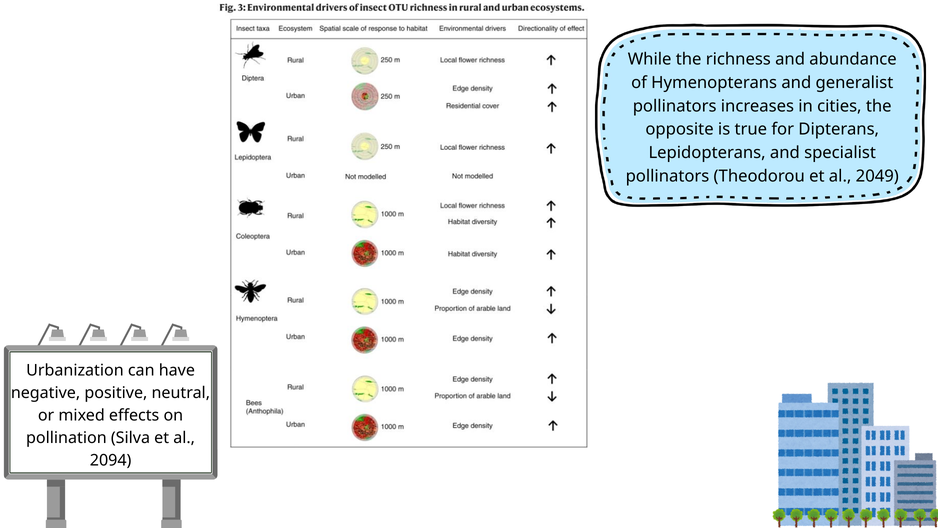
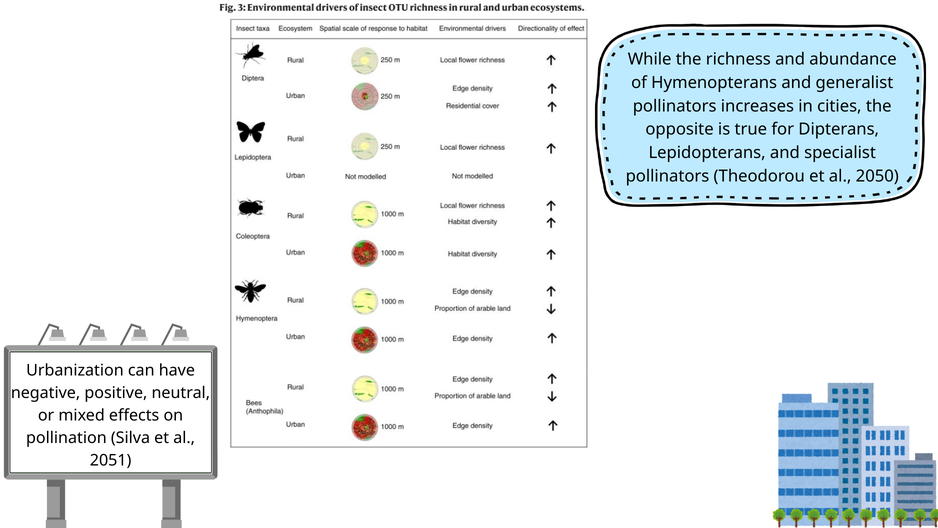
2049: 2049 -> 2050
2094: 2094 -> 2051
